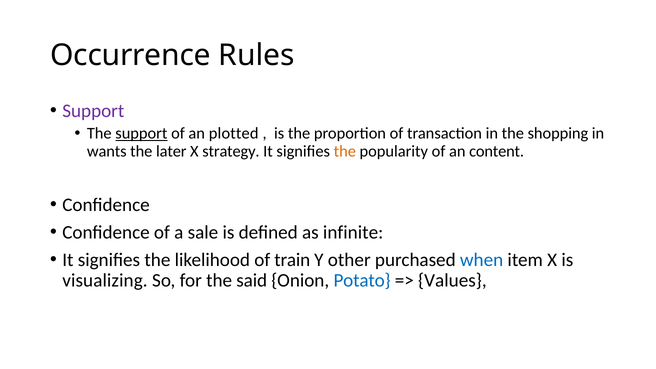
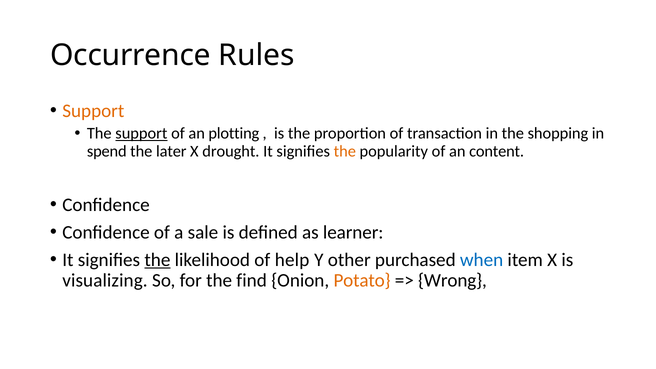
Support at (93, 111) colour: purple -> orange
plotted: plotted -> plotting
wants: wants -> spend
strategy: strategy -> drought
infinite: infinite -> learner
the at (157, 260) underline: none -> present
train: train -> help
said: said -> find
Potato colour: blue -> orange
Values: Values -> Wrong
